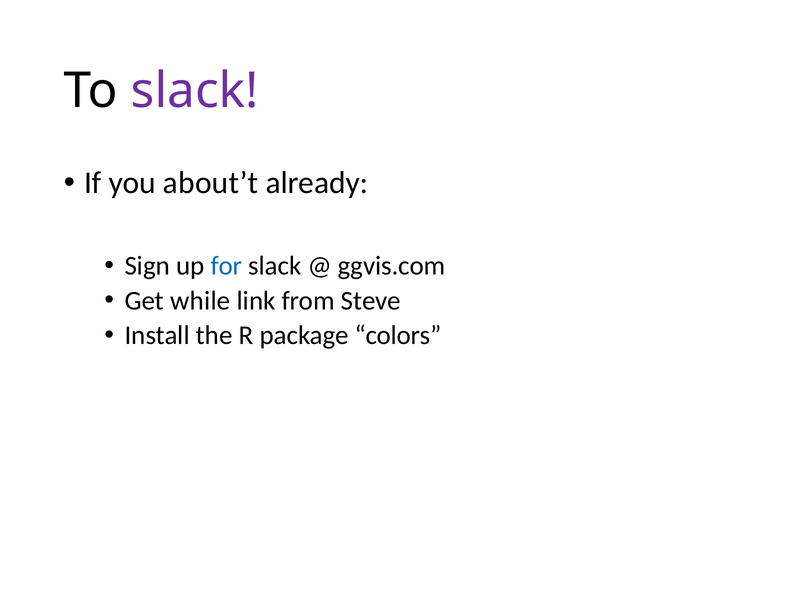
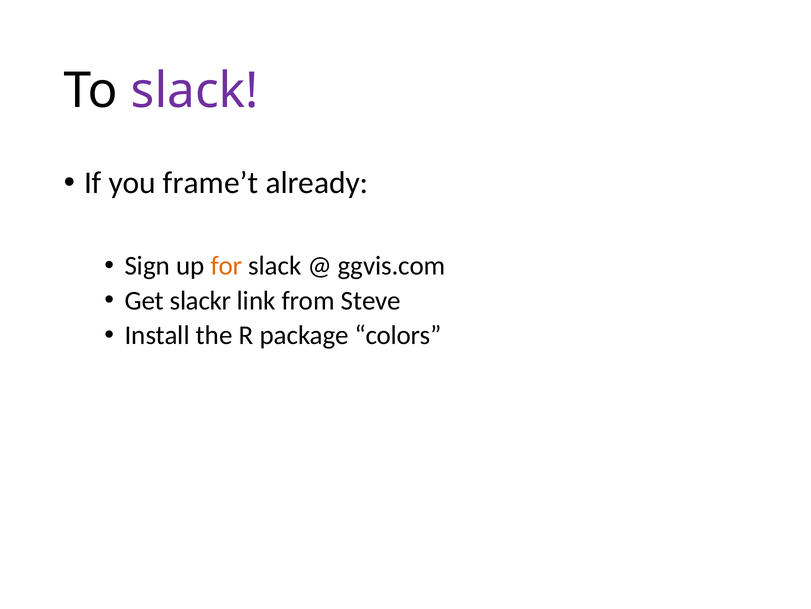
about’t: about’t -> frame’t
for colour: blue -> orange
while: while -> slackr
